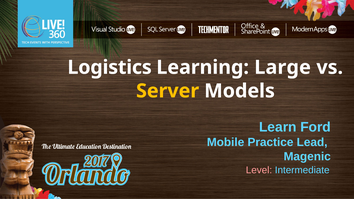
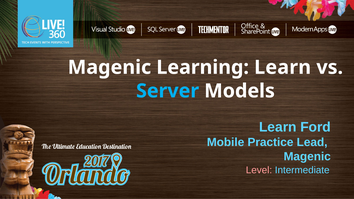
Logistics at (110, 67): Logistics -> Magenic
Learning Large: Large -> Learn
Server colour: yellow -> light blue
